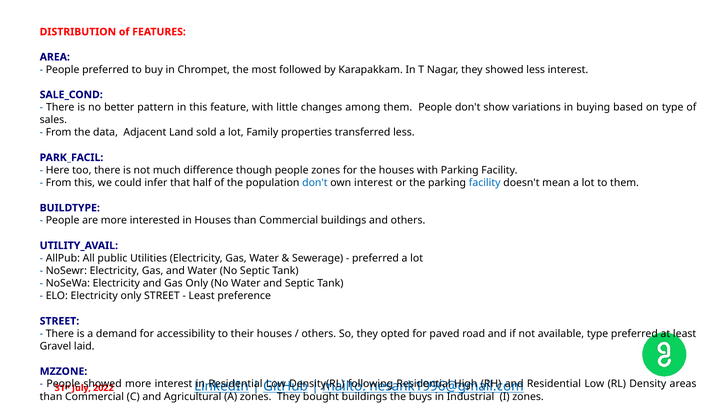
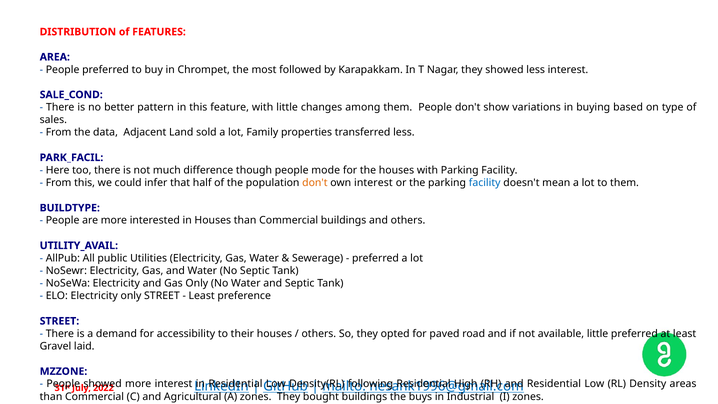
people zones: zones -> mode
don't at (315, 183) colour: blue -> orange
available type: type -> little
